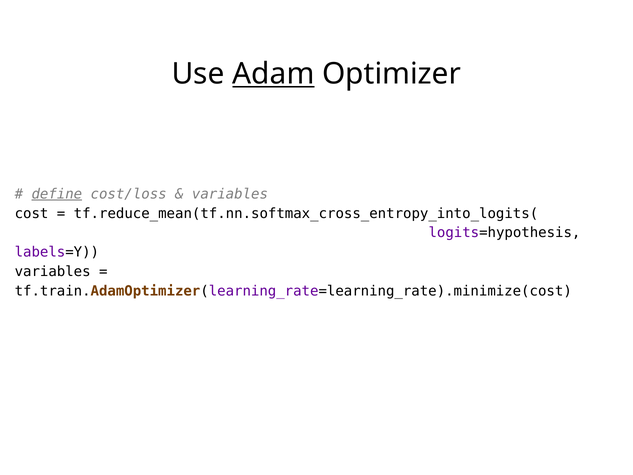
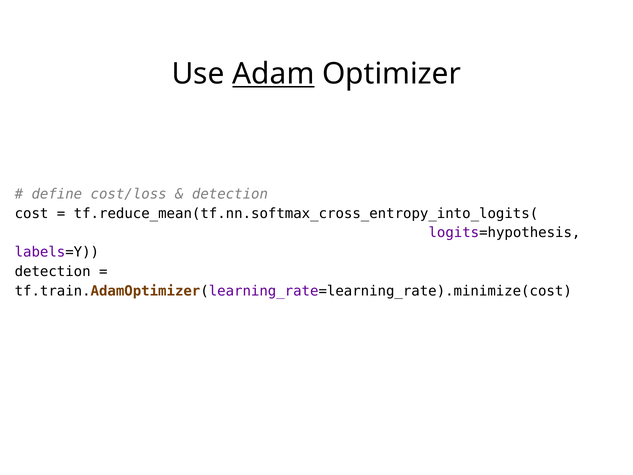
define underline: present -> none
variables at (230, 194): variables -> detection
variables at (53, 271): variables -> detection
